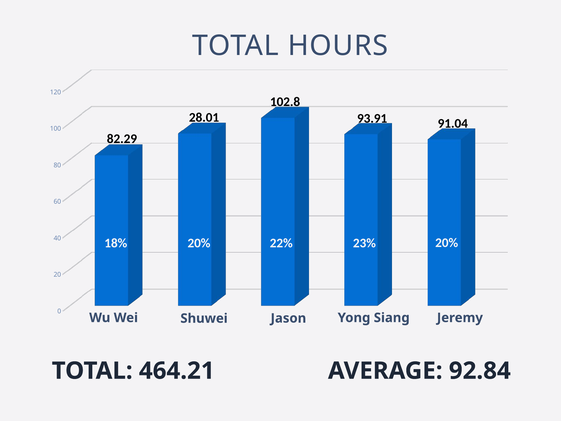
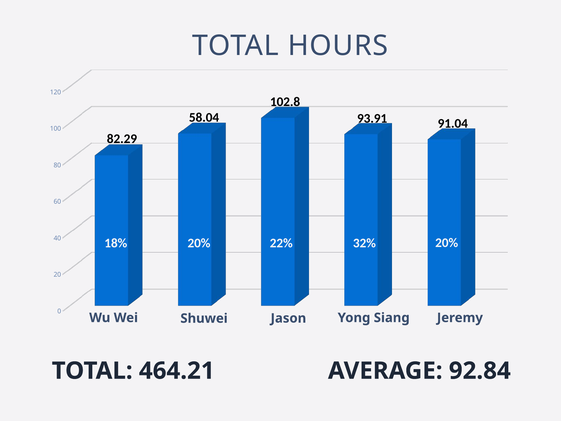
28.01: 28.01 -> 58.04
23%: 23% -> 32%
